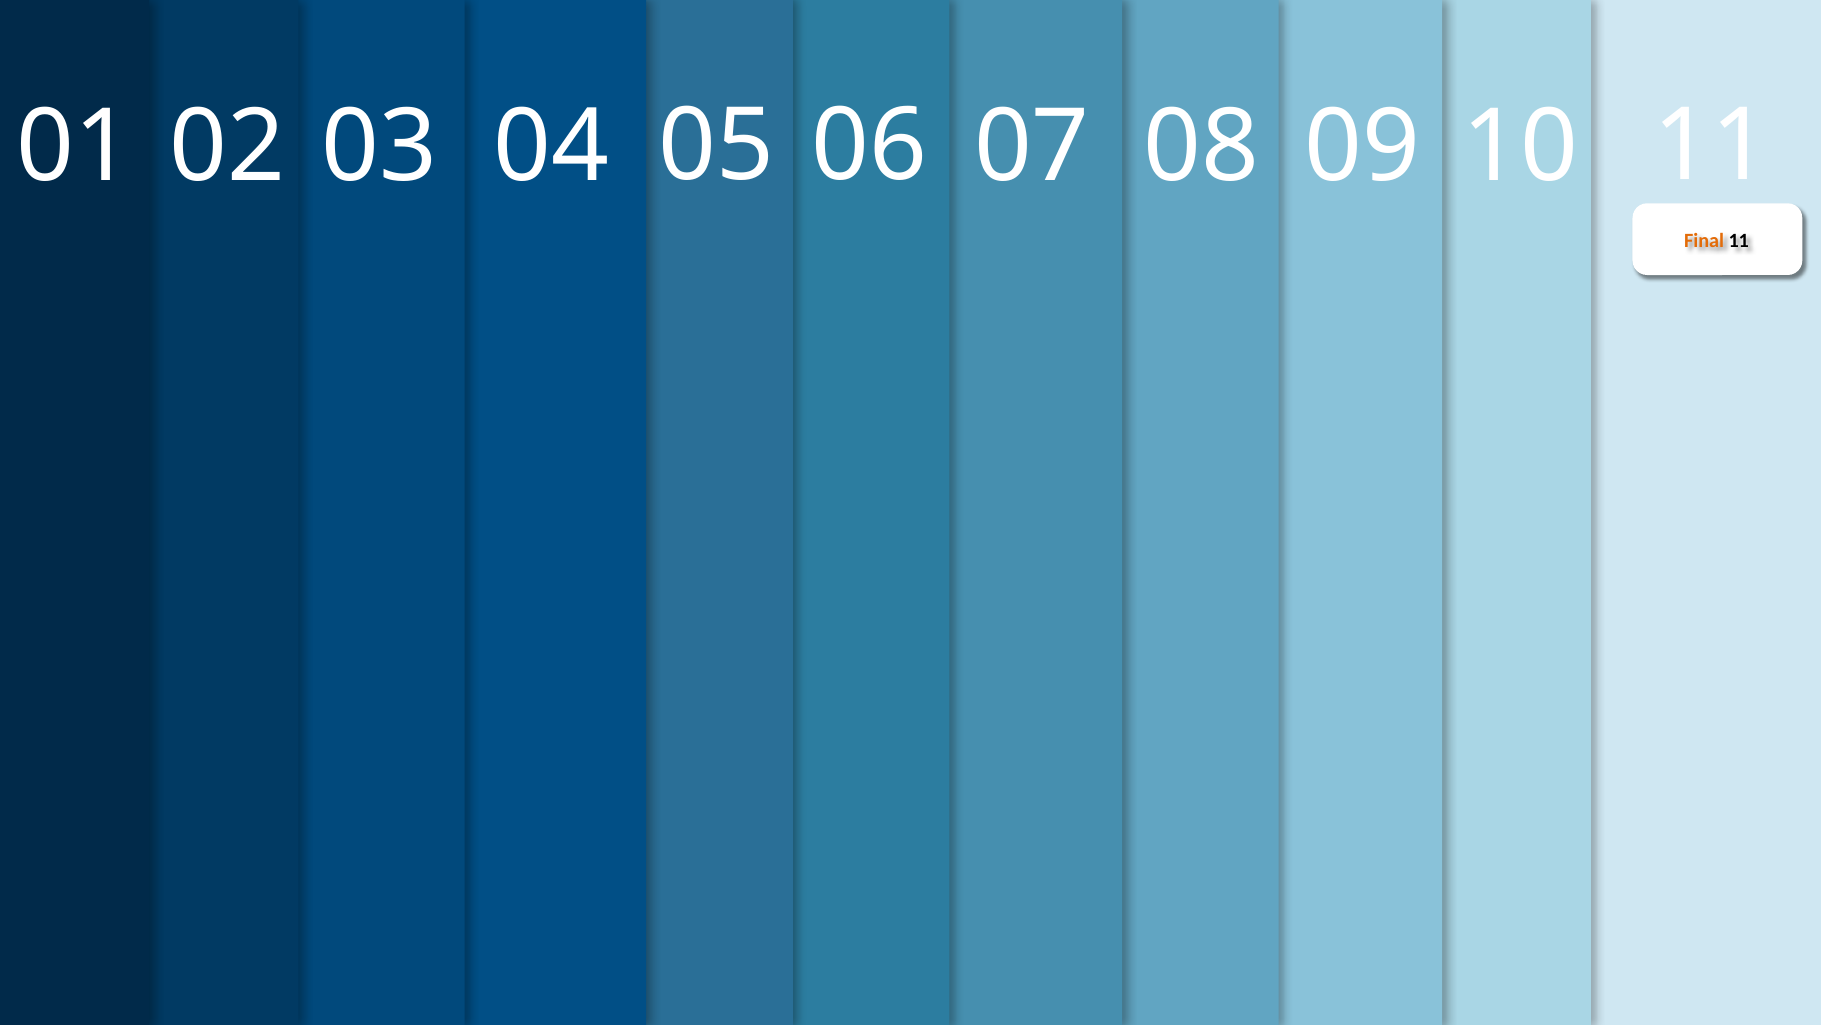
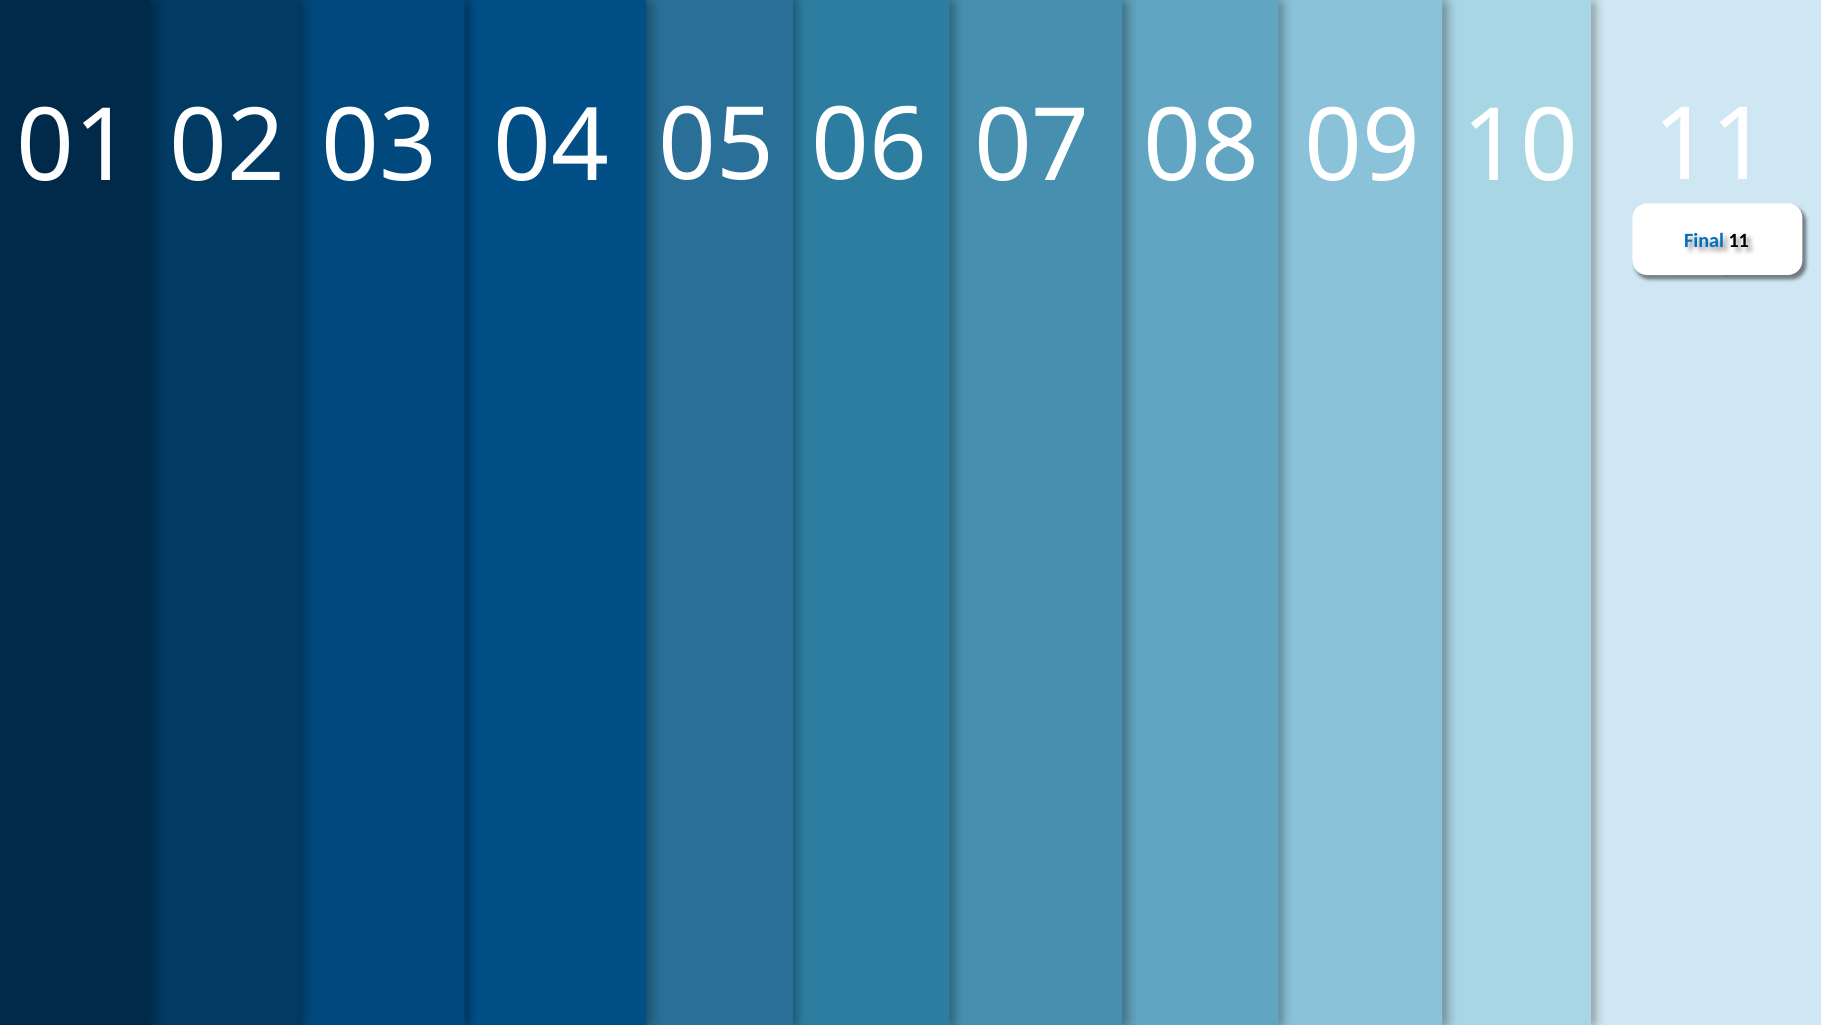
Final colour: orange -> blue
